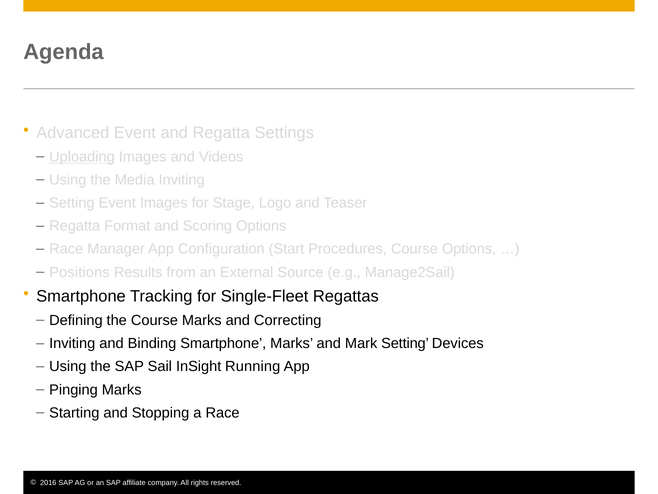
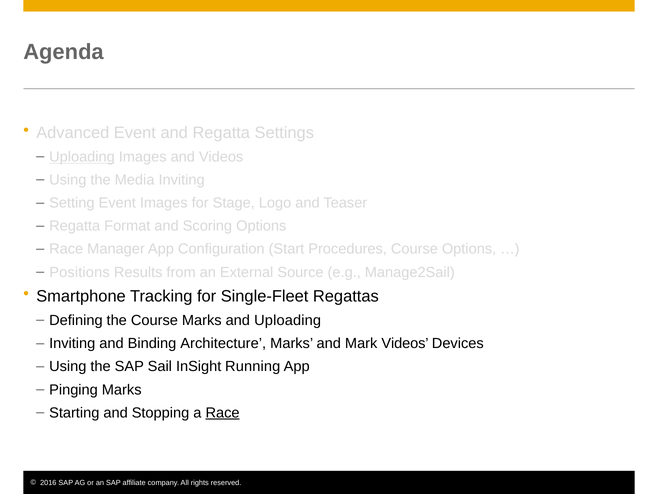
and Correcting: Correcting -> Uploading
Binding Smartphone: Smartphone -> Architecture
Mark Setting: Setting -> Videos
Race at (223, 412) underline: none -> present
